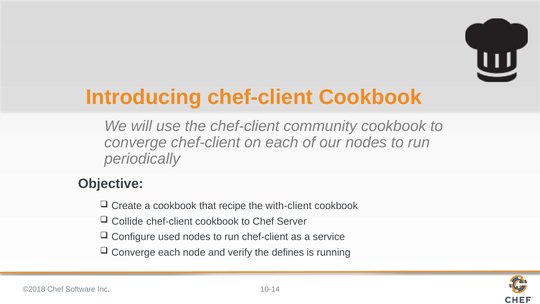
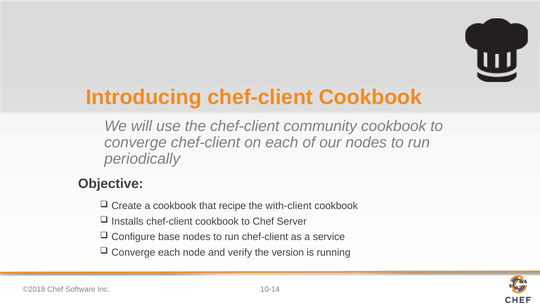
Collide: Collide -> Installs
used: used -> base
defines: defines -> version
